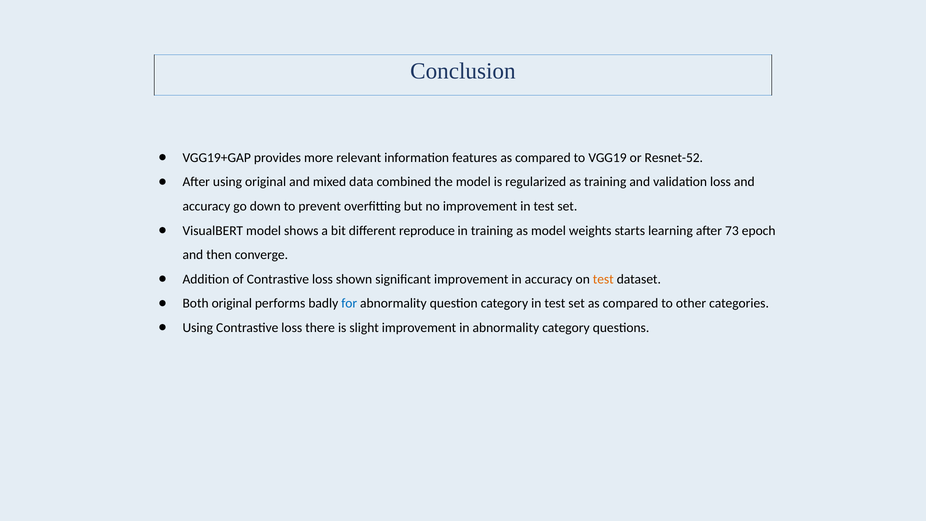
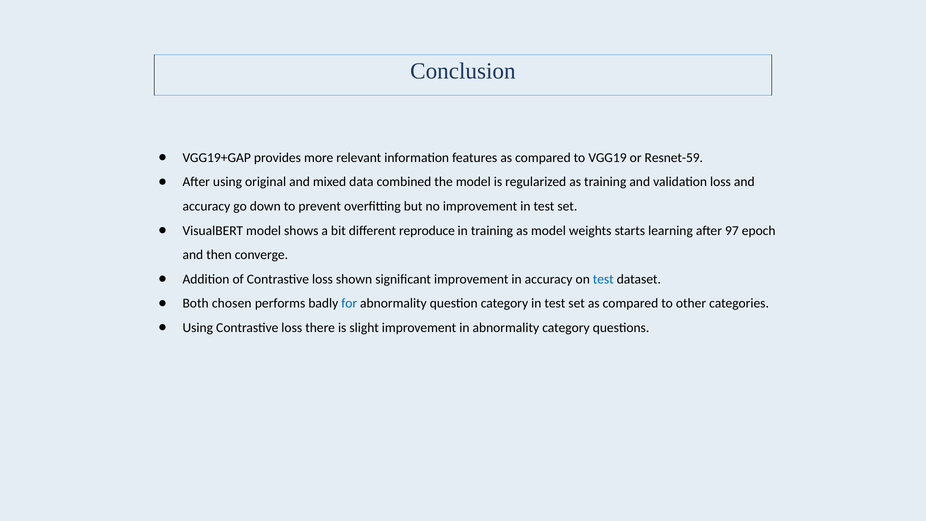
Resnet-52: Resnet-52 -> Resnet-59
73: 73 -> 97
test at (603, 279) colour: orange -> blue
Both original: original -> chosen
